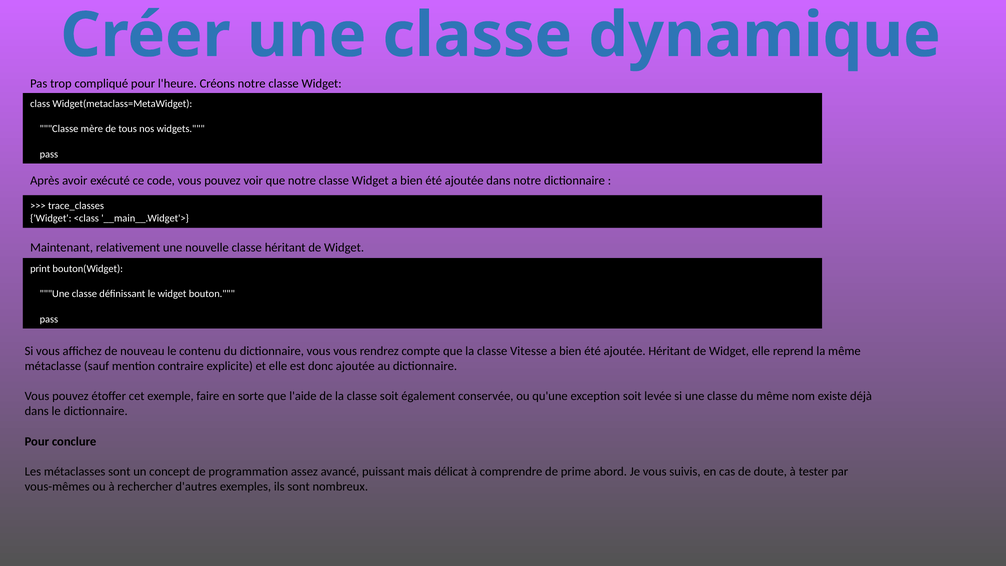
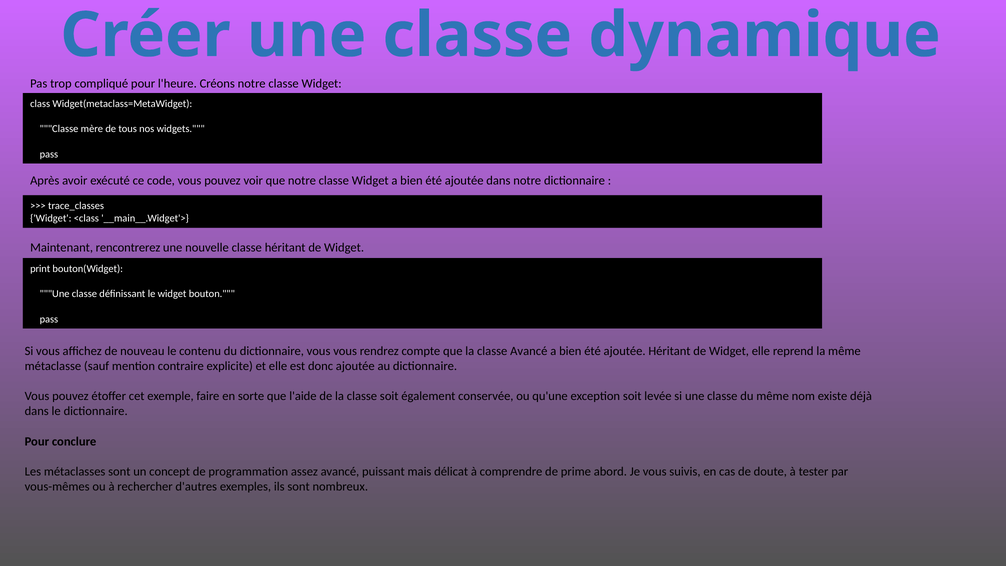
relativement: relativement -> rencontrerez
classe Vitesse: Vitesse -> Avancé
